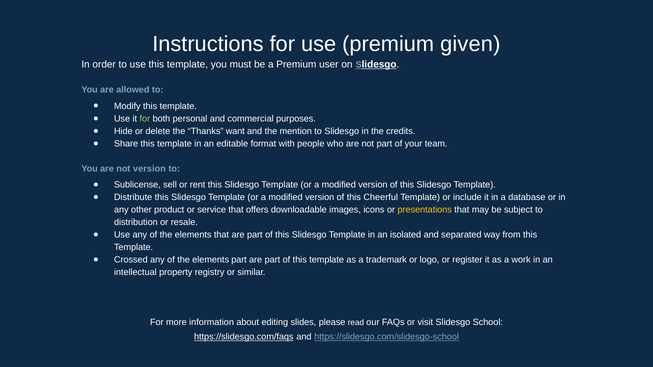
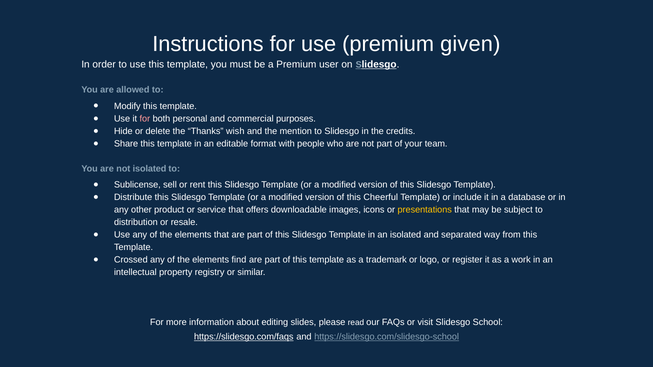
for at (145, 119) colour: light green -> pink
want: want -> wish
not version: version -> isolated
elements part: part -> find
